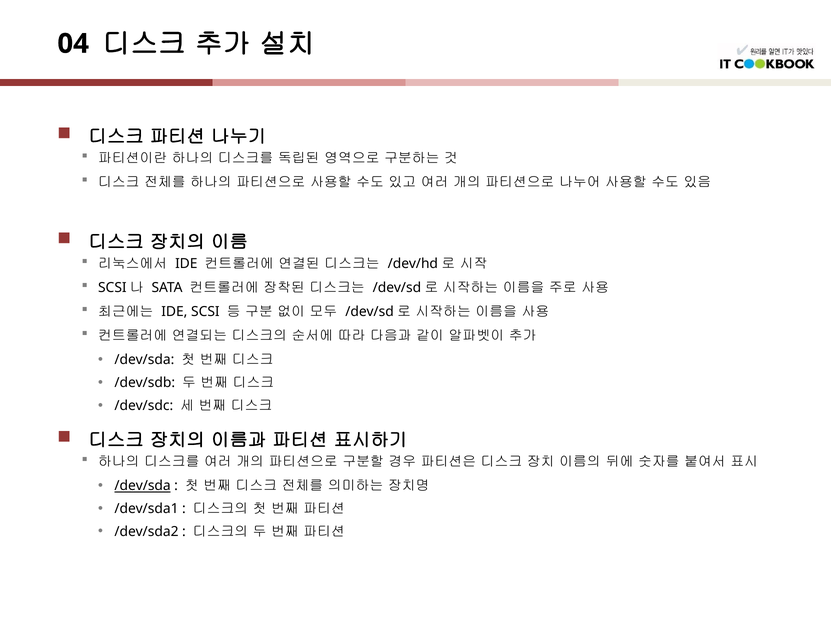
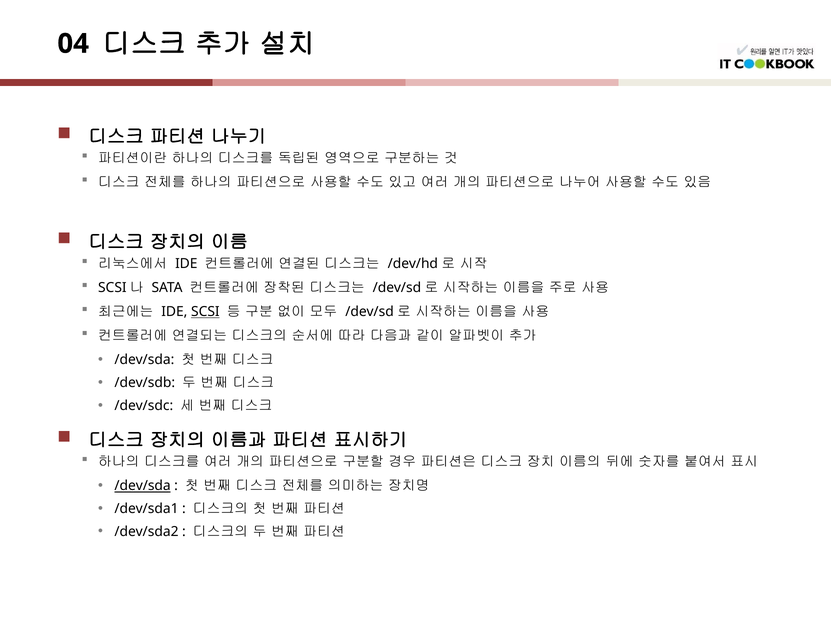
SCSI underline: none -> present
